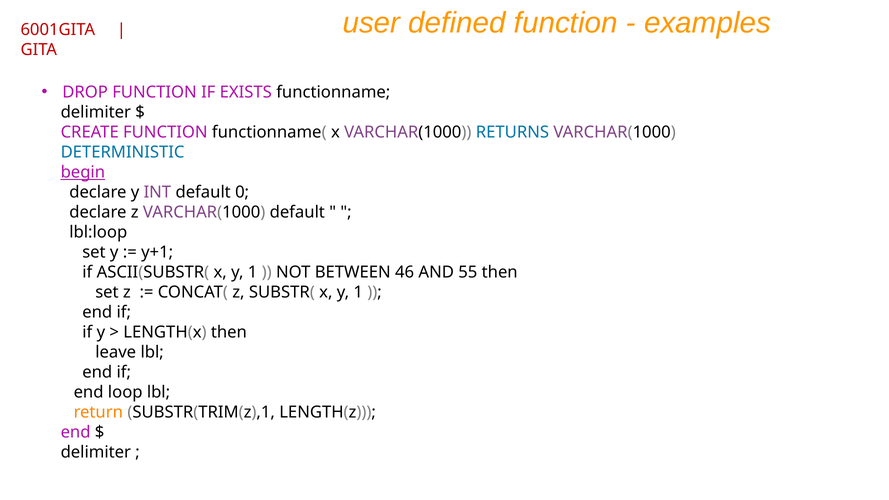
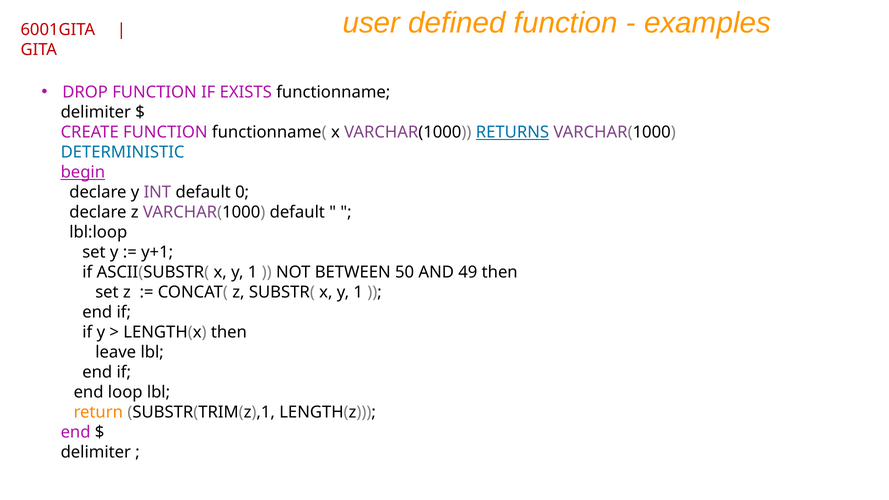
RETURNS underline: none -> present
46: 46 -> 50
55: 55 -> 49
